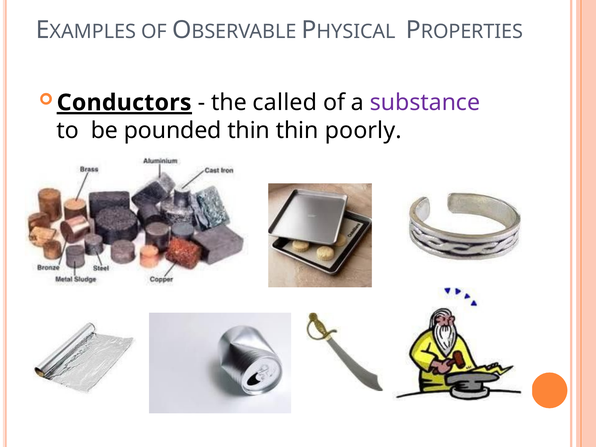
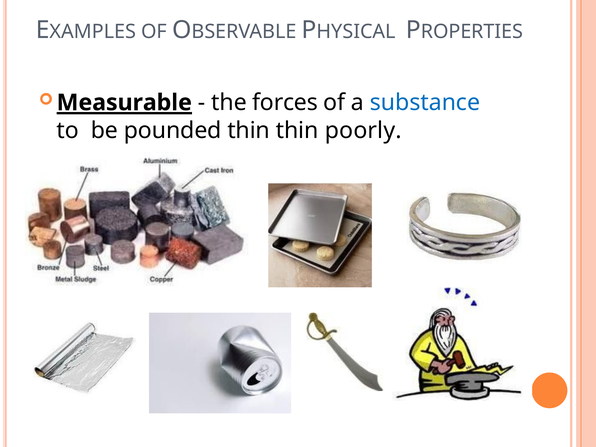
Conductors: Conductors -> Measurable
called: called -> forces
substance colour: purple -> blue
